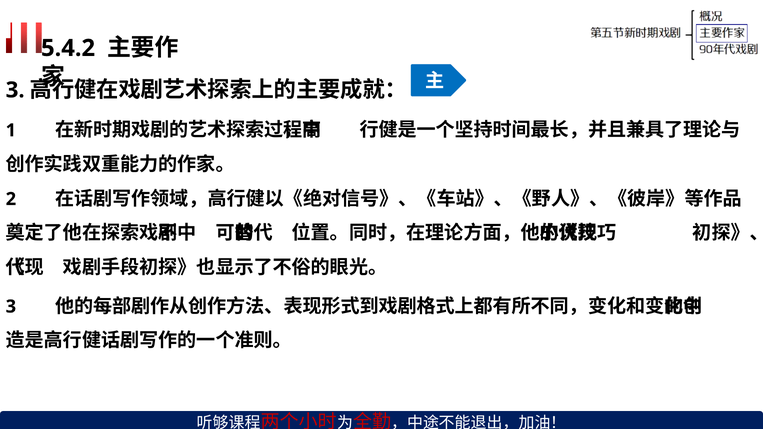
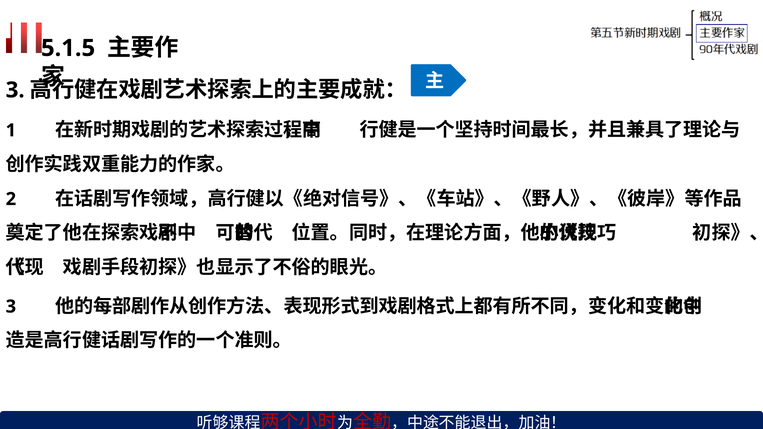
5.4.2: 5.4.2 -> 5.1.5
